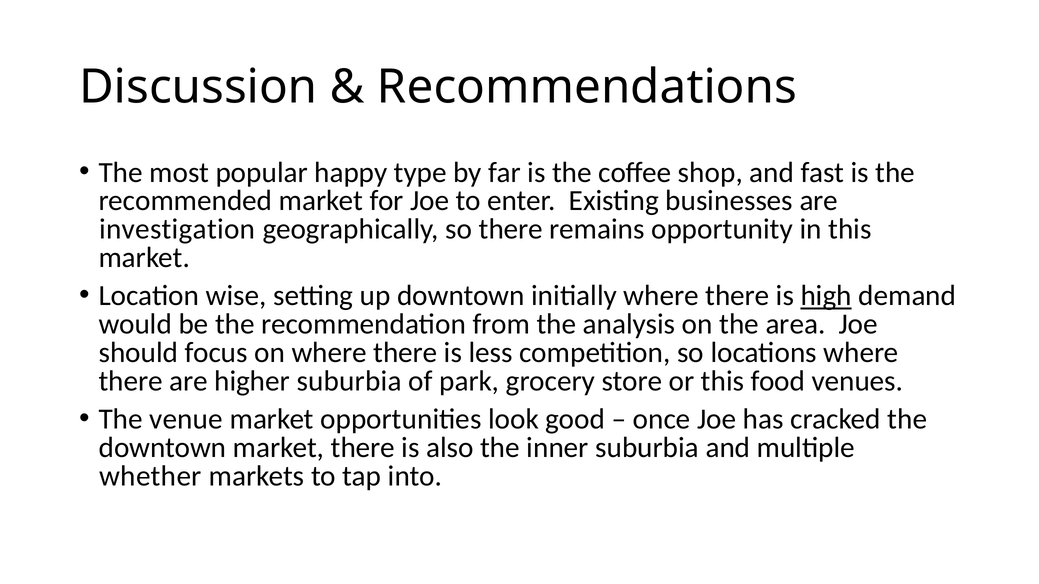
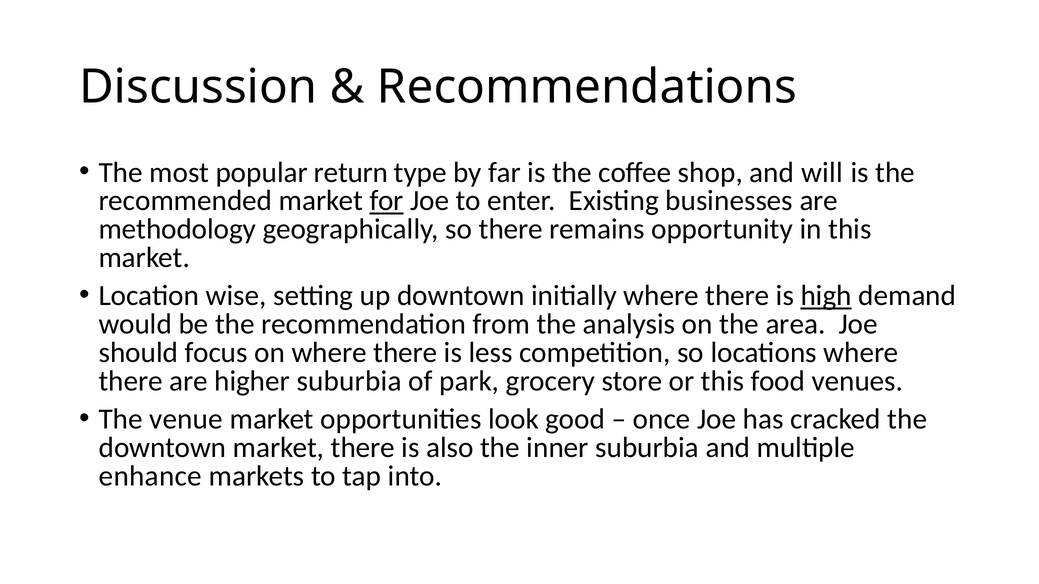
happy: happy -> return
fast: fast -> will
for underline: none -> present
investigation: investigation -> methodology
whether: whether -> enhance
